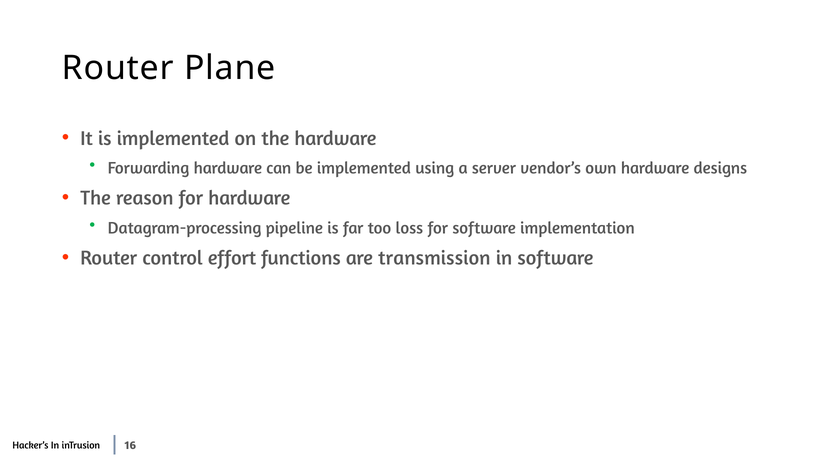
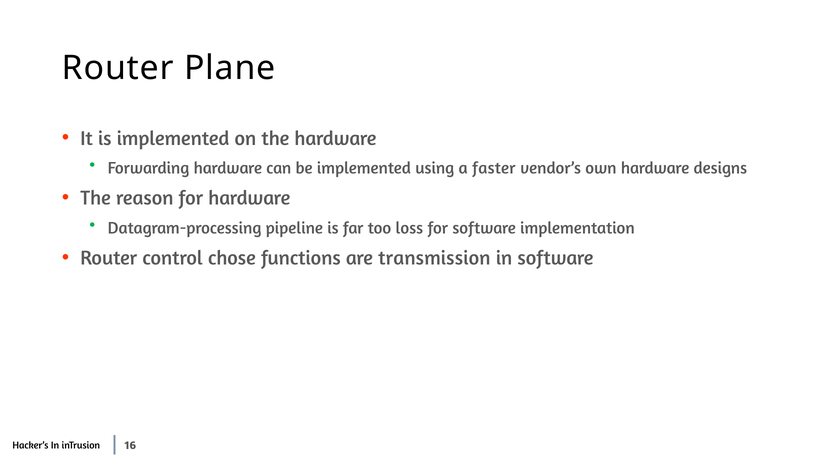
server: server -> faster
effort: effort -> chose
